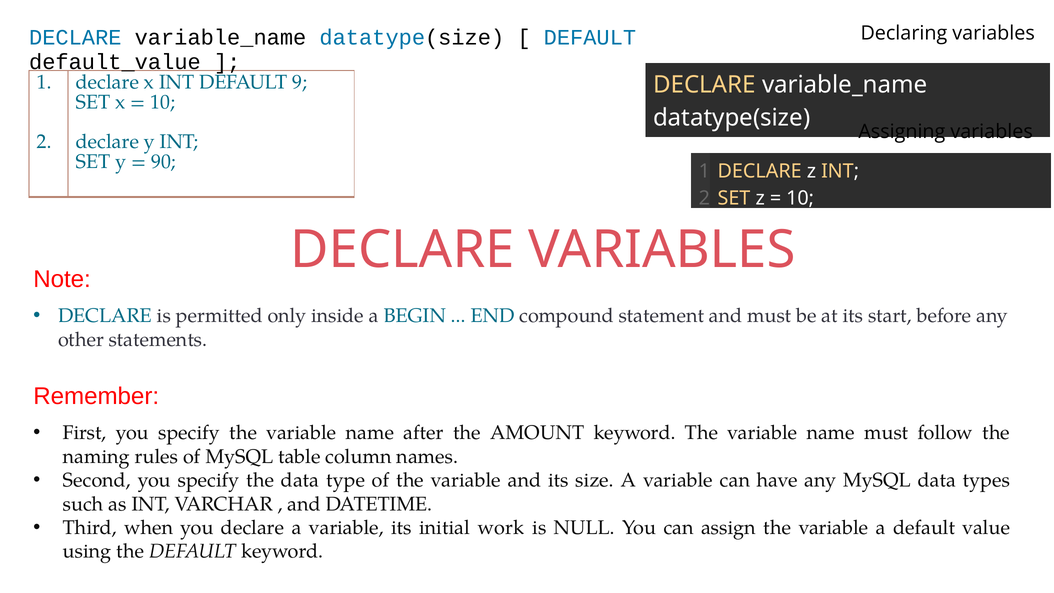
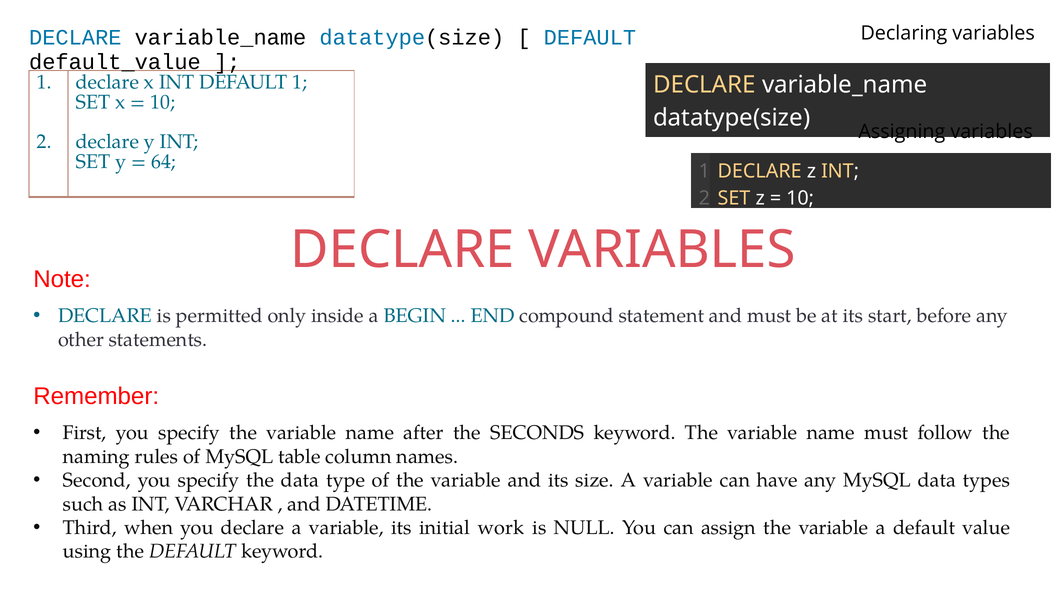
DEFAULT 9: 9 -> 1
90: 90 -> 64
AMOUNT: AMOUNT -> SECONDS
